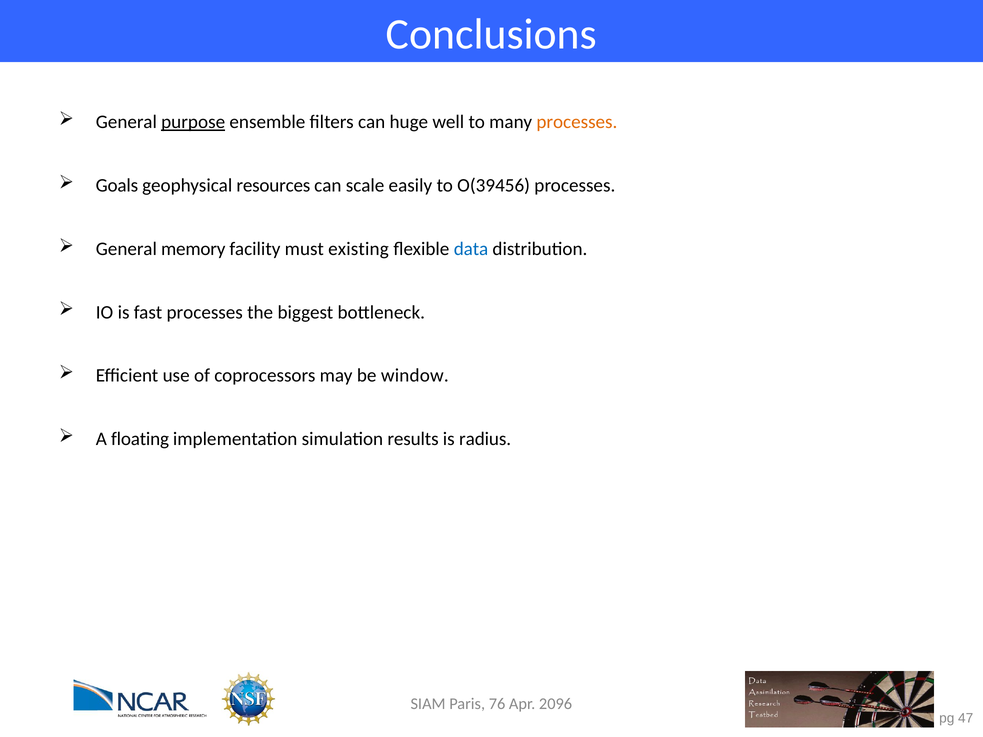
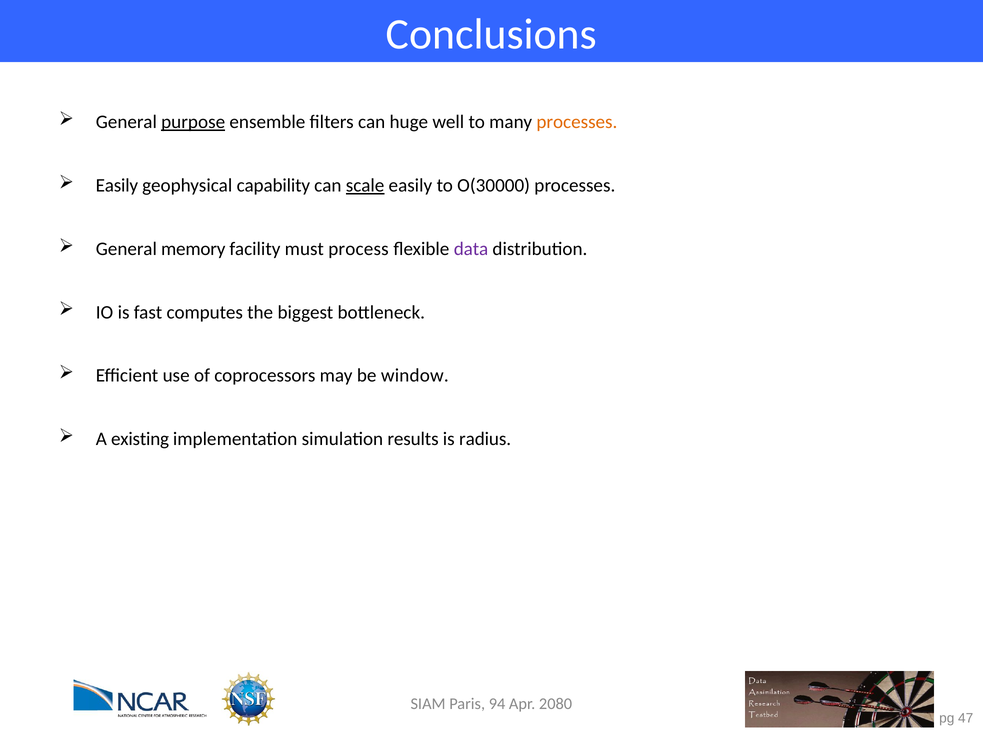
Goals at (117, 186): Goals -> Easily
resources: resources -> capability
scale underline: none -> present
O(39456: O(39456 -> O(30000
existing: existing -> process
data colour: blue -> purple
fast processes: processes -> computes
floating: floating -> existing
76: 76 -> 94
2096: 2096 -> 2080
